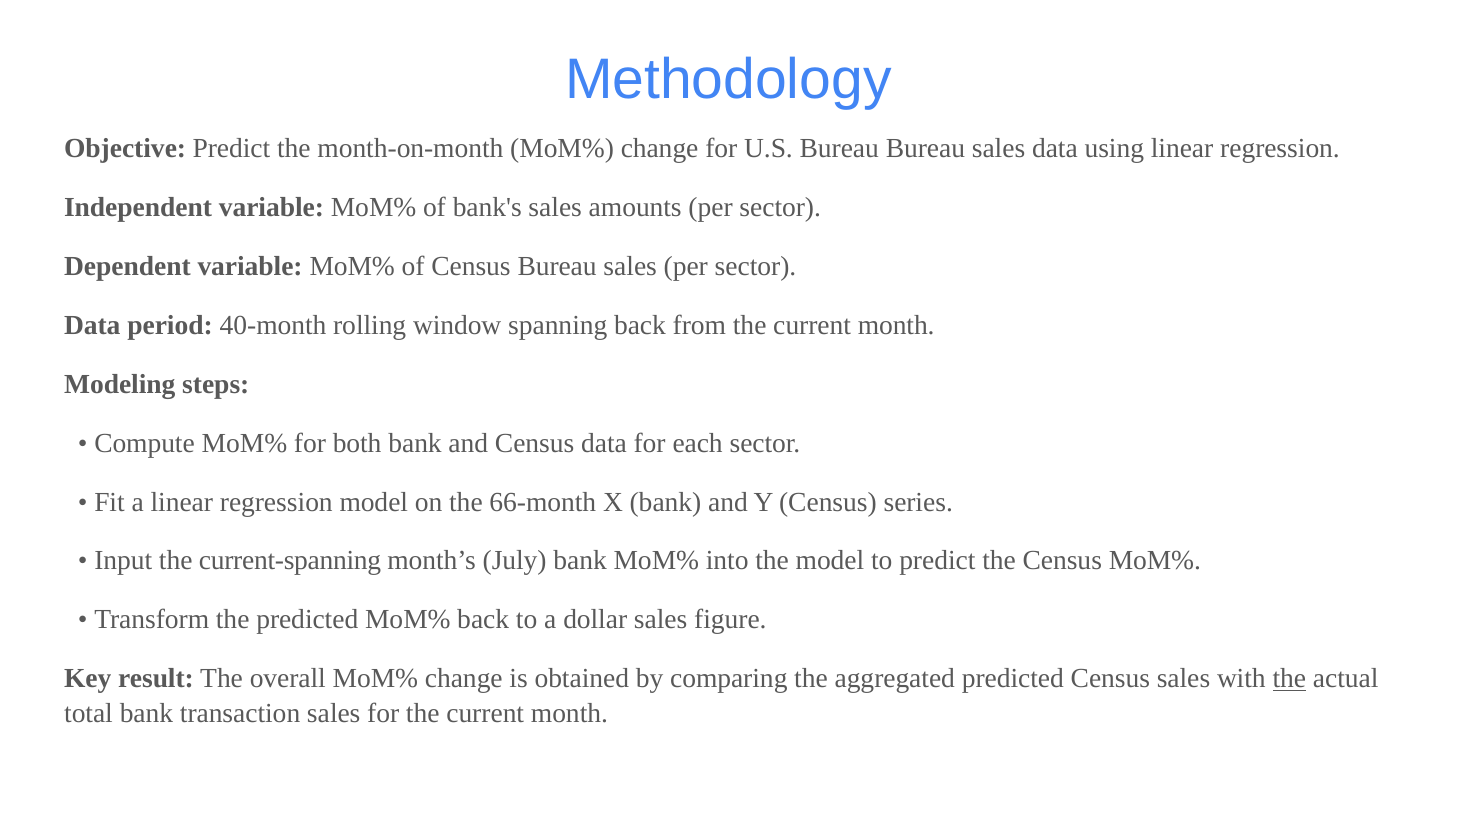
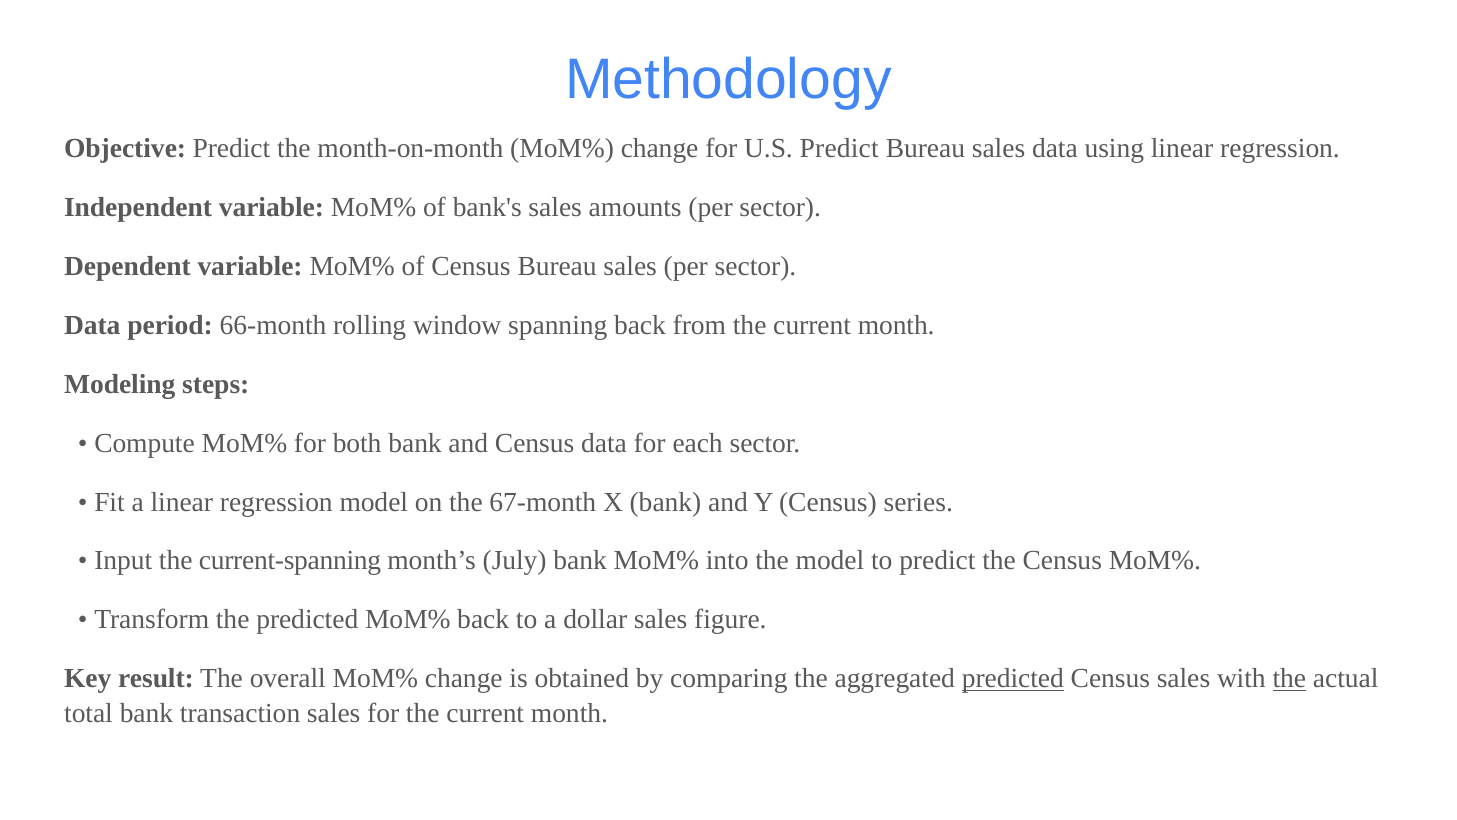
U.S Bureau: Bureau -> Predict
40‑month: 40‑month -> 66‑month
66‑month: 66‑month -> 67‑month
predicted at (1013, 678) underline: none -> present
